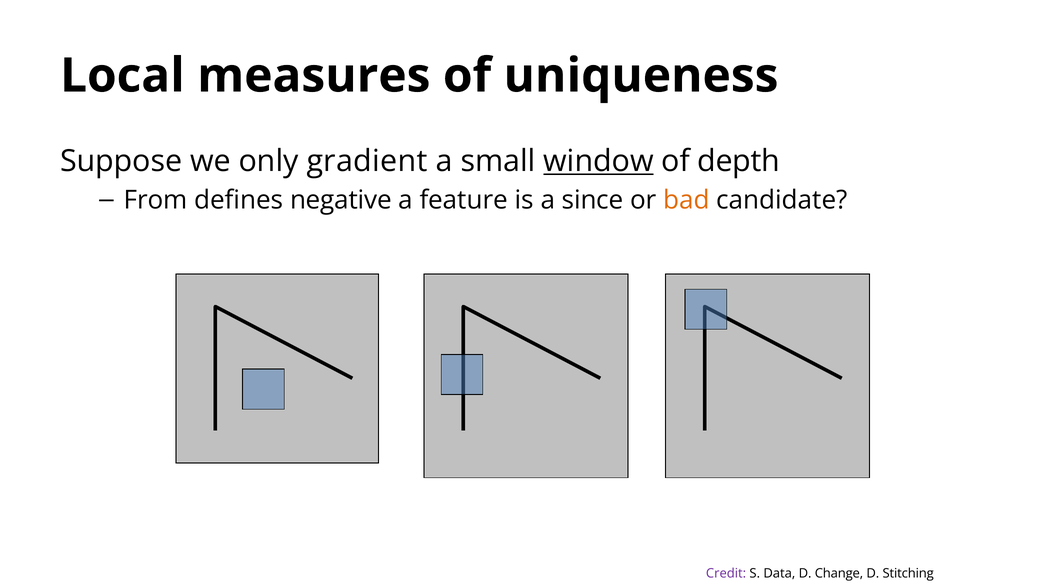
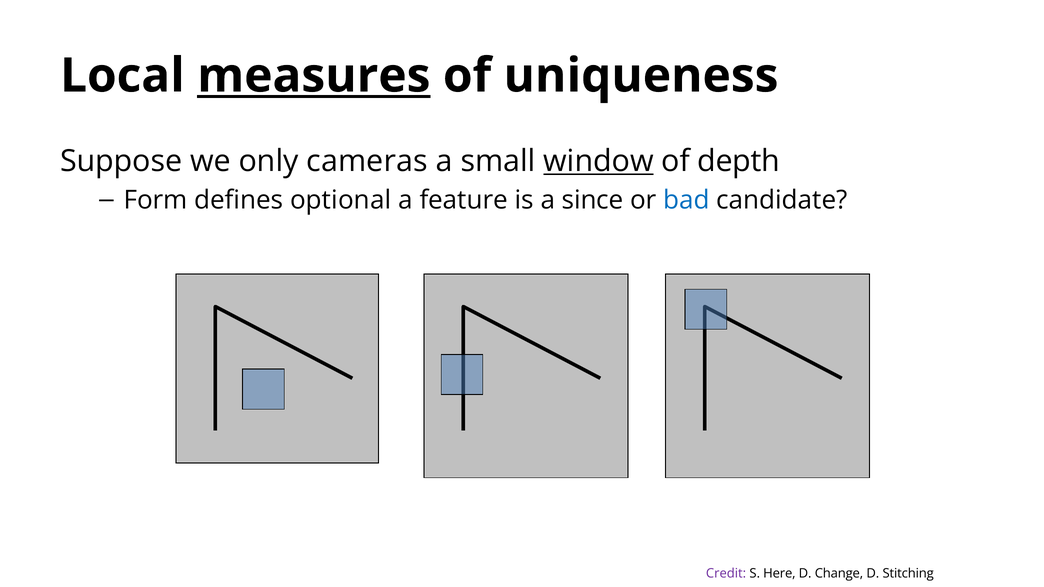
measures underline: none -> present
gradient: gradient -> cameras
From: From -> Form
negative: negative -> optional
bad colour: orange -> blue
Data: Data -> Here
